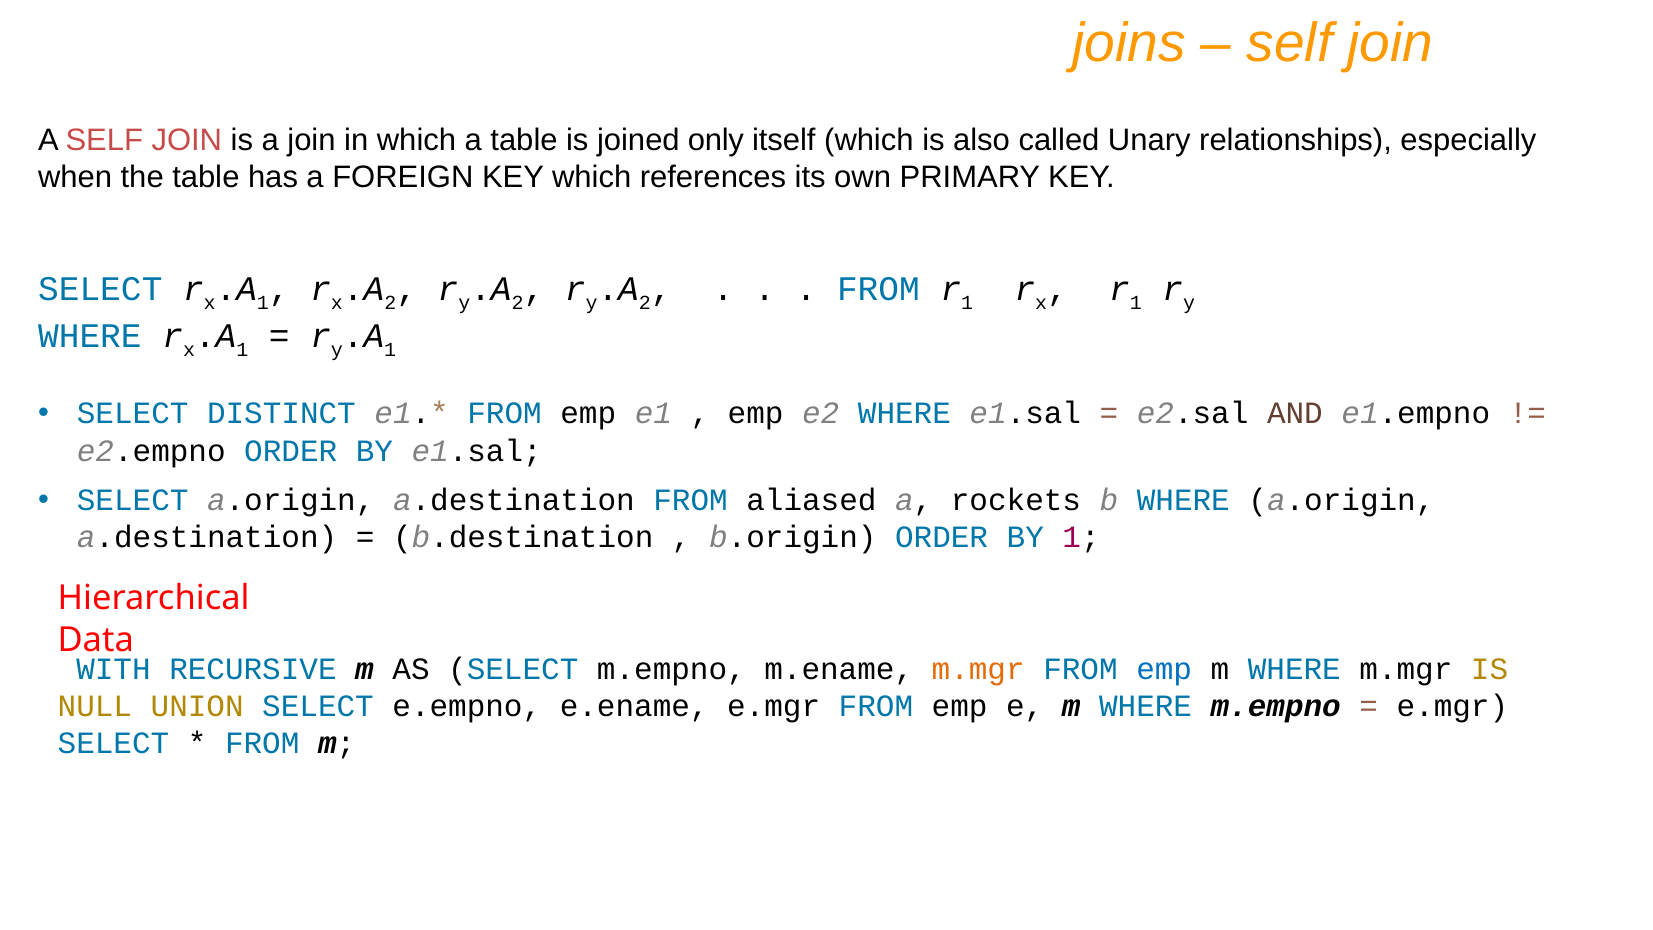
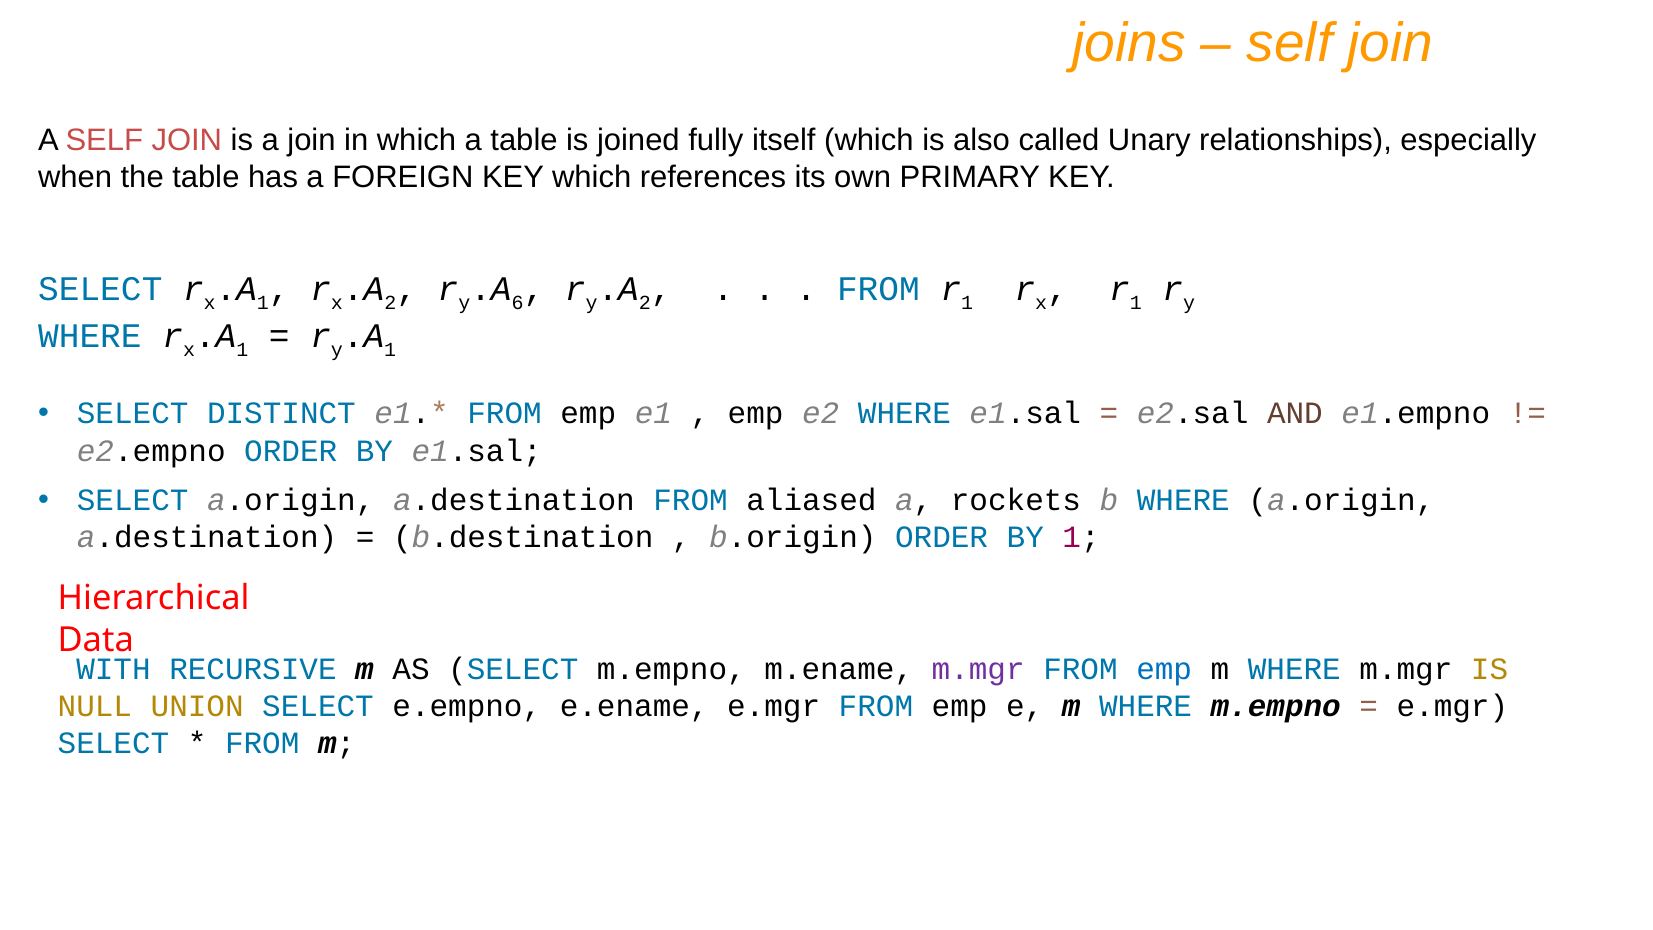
only: only -> fully
2 at (518, 302): 2 -> 6
m.mgr at (978, 669) colour: orange -> purple
